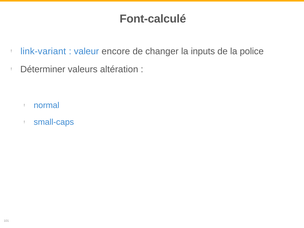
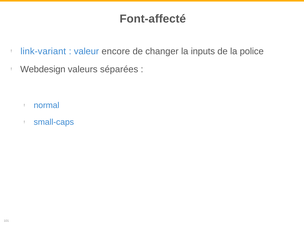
Font-calculé: Font-calculé -> Font-affecté
Déterminer: Déterminer -> Webdesign
altération: altération -> séparées
